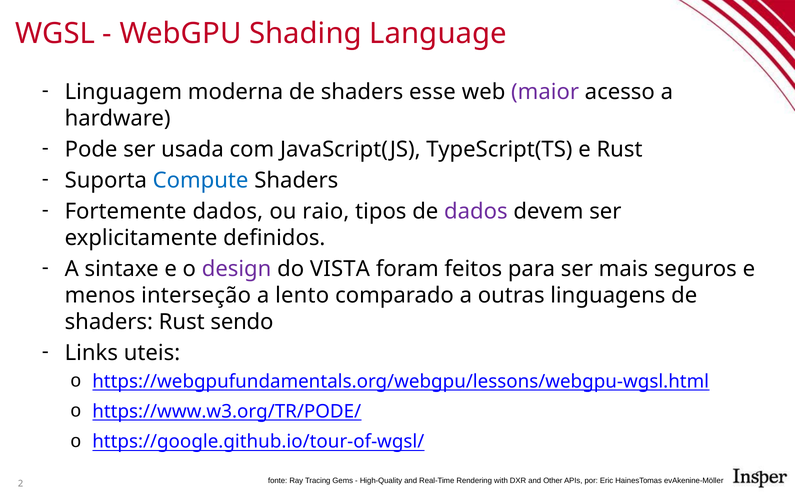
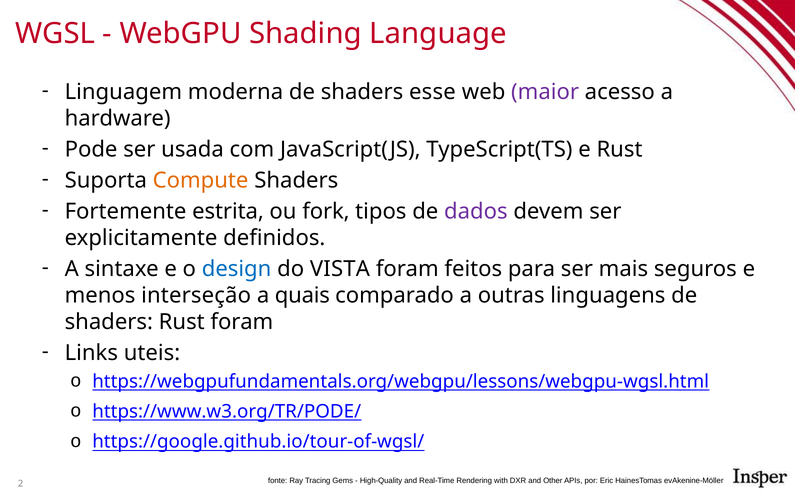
Compute colour: blue -> orange
Fortemente dados: dados -> estrita
raio: raio -> fork
design colour: purple -> blue
lento: lento -> quais
Rust sendo: sendo -> foram
